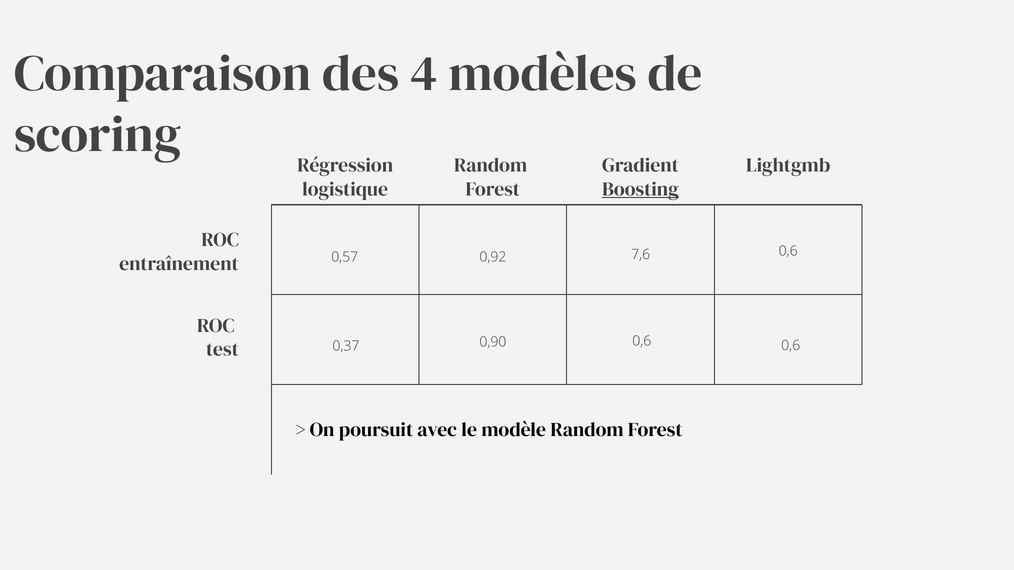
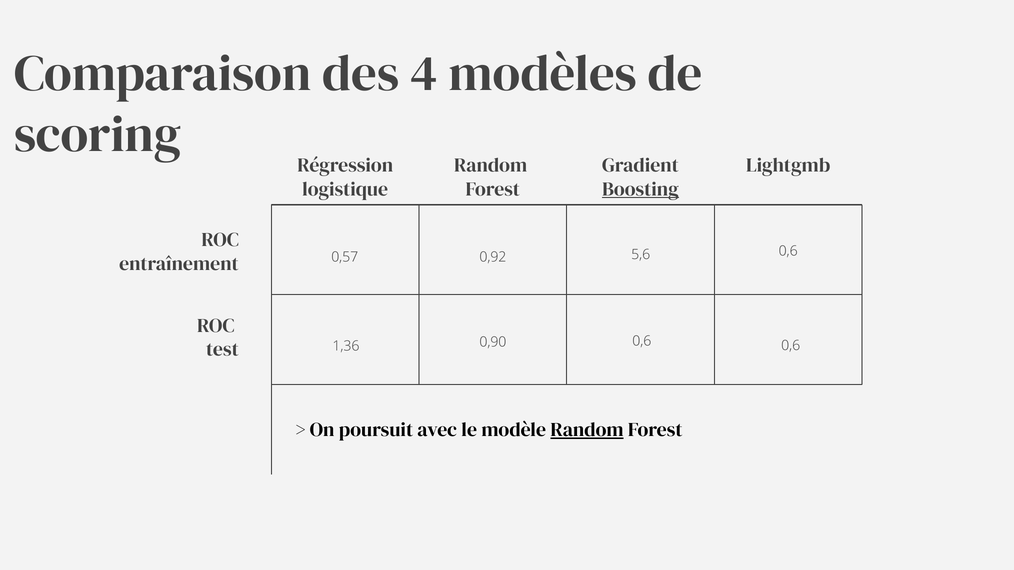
7,6: 7,6 -> 5,6
0,37: 0,37 -> 1,36
Random at (587, 430) underline: none -> present
